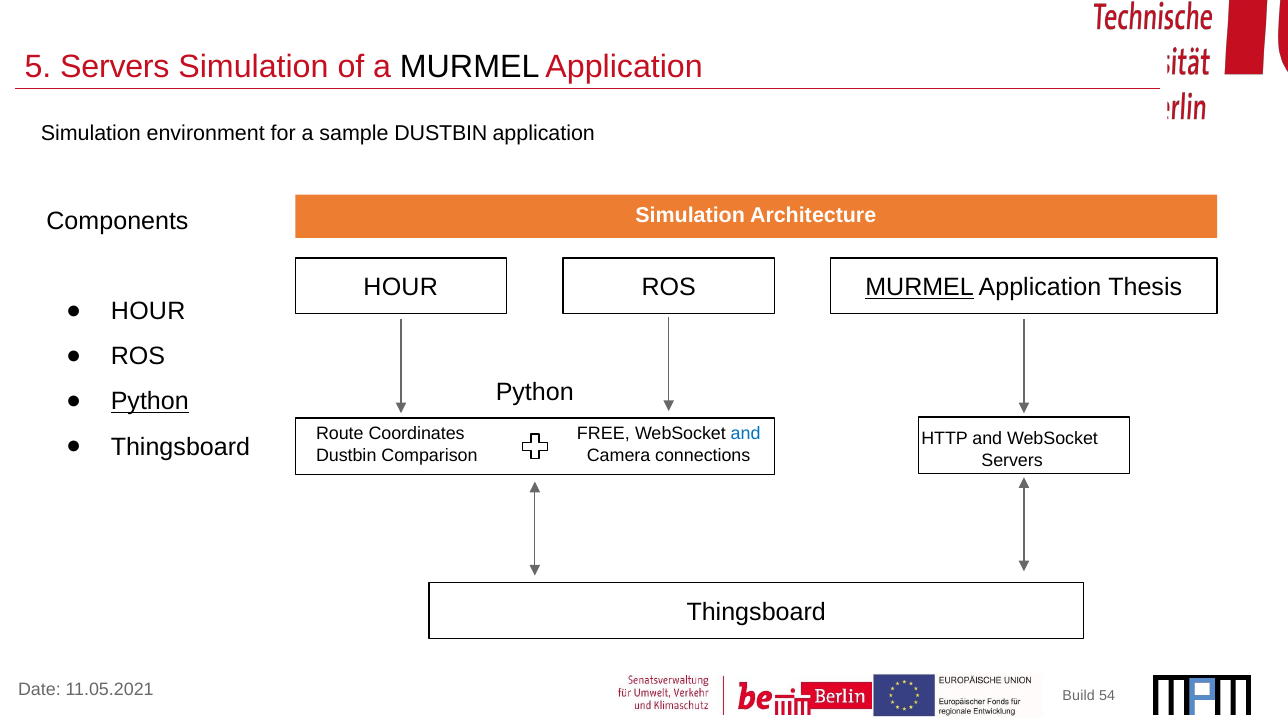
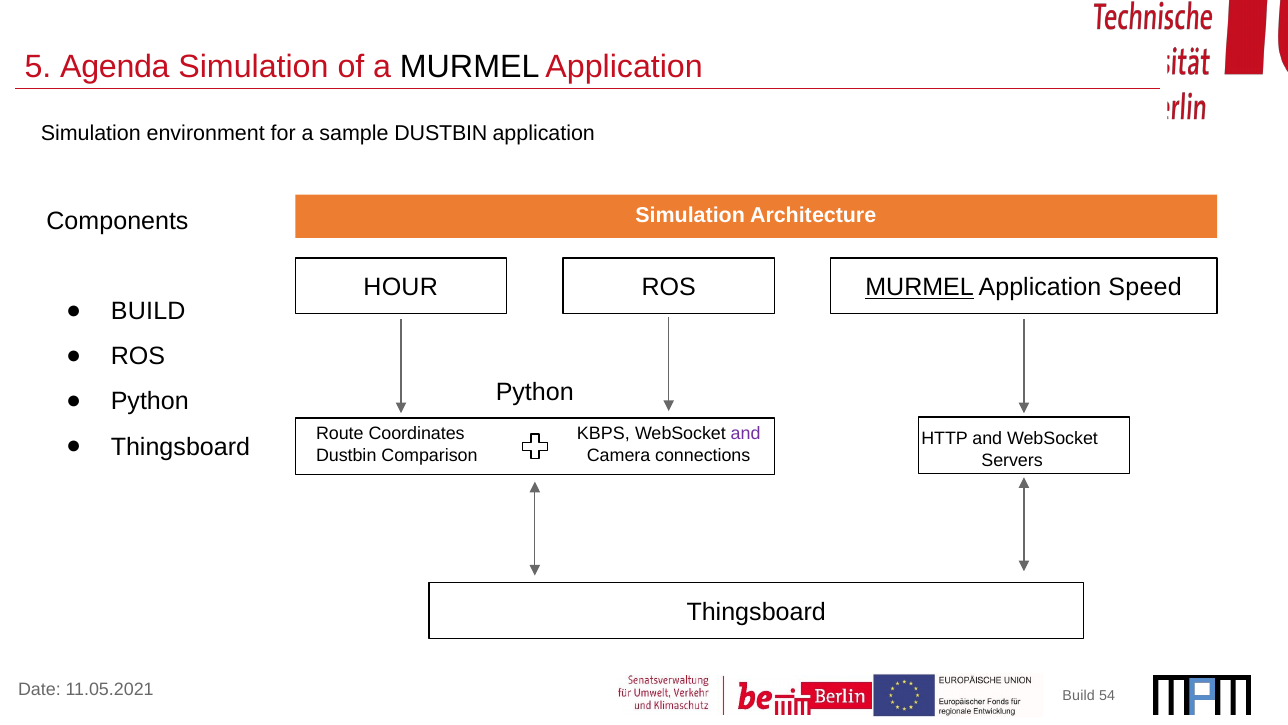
5 Servers: Servers -> Agenda
Thesis: Thesis -> Speed
HOUR at (148, 311): HOUR -> BUILD
Python at (150, 401) underline: present -> none
FREE: FREE -> KBPS
and at (746, 434) colour: blue -> purple
